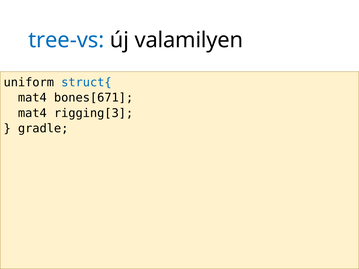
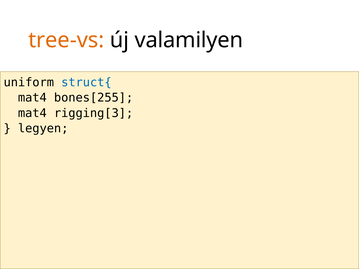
tree-vs colour: blue -> orange
bones[671: bones[671 -> bones[255
gradle: gradle -> legyen
